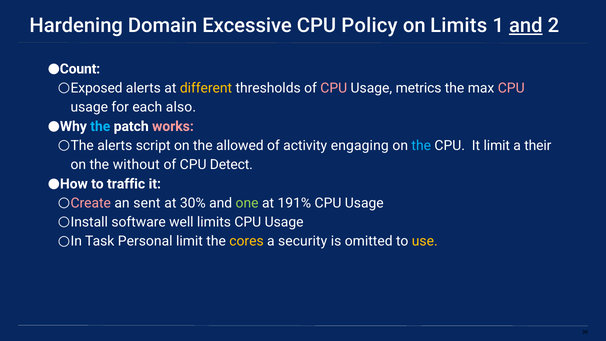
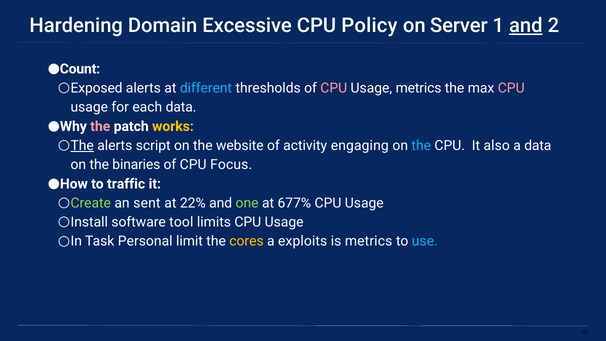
on Limits: Limits -> Server
different colour: yellow -> light blue
each also: also -> data
the at (100, 126) colour: light blue -> pink
works colour: pink -> yellow
The at (82, 146) underline: none -> present
allowed: allowed -> website
It limit: limit -> also
a their: their -> data
without: without -> binaries
Detect: Detect -> Focus
Create colour: pink -> light green
30%: 30% -> 22%
191%: 191% -> 677%
well: well -> tool
security: security -> exploits
is omitted: omitted -> metrics
use colour: yellow -> light blue
